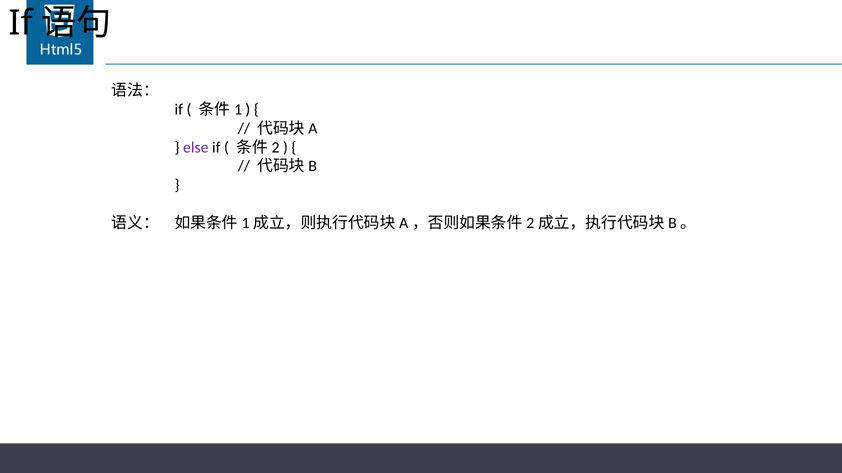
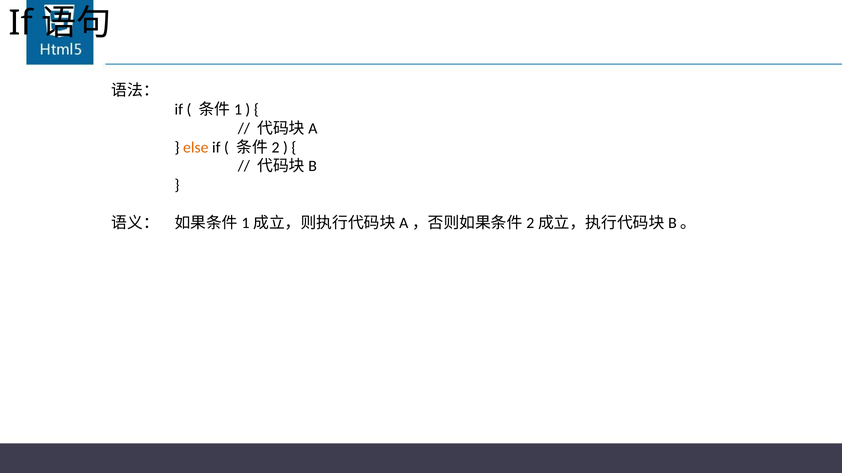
else colour: purple -> orange
